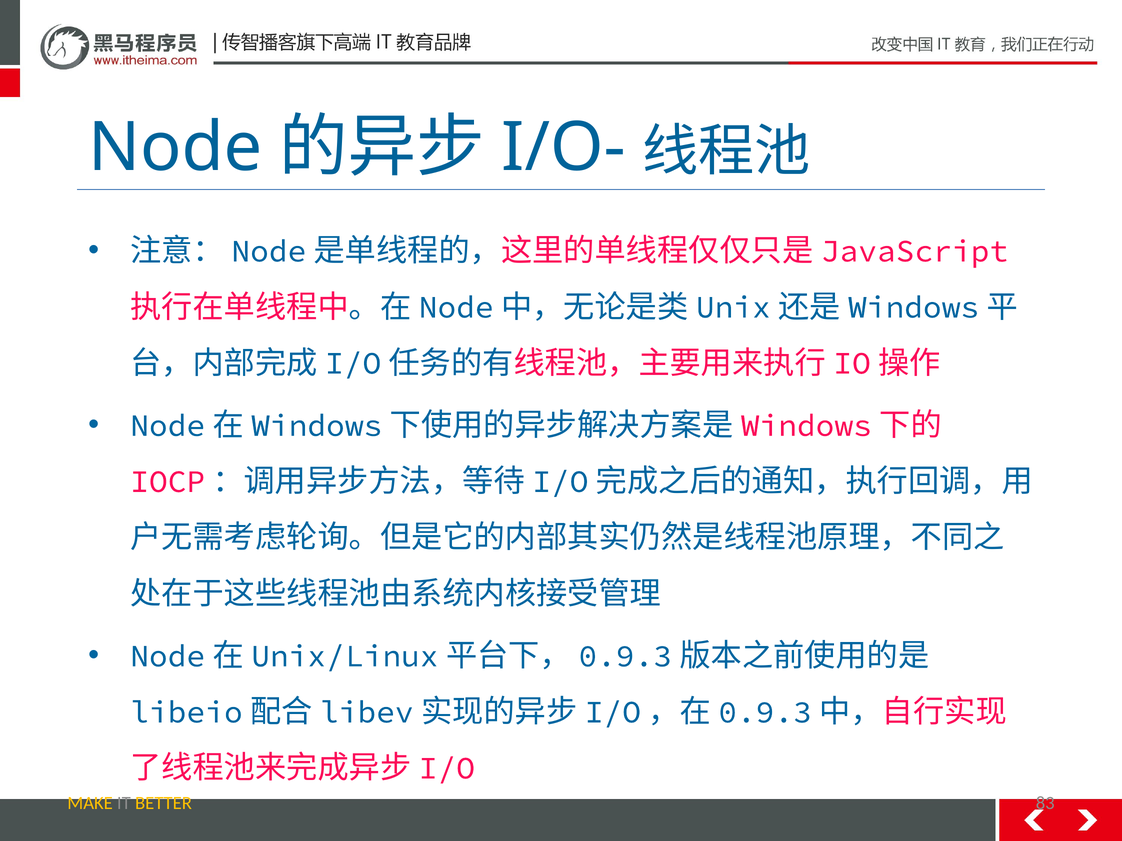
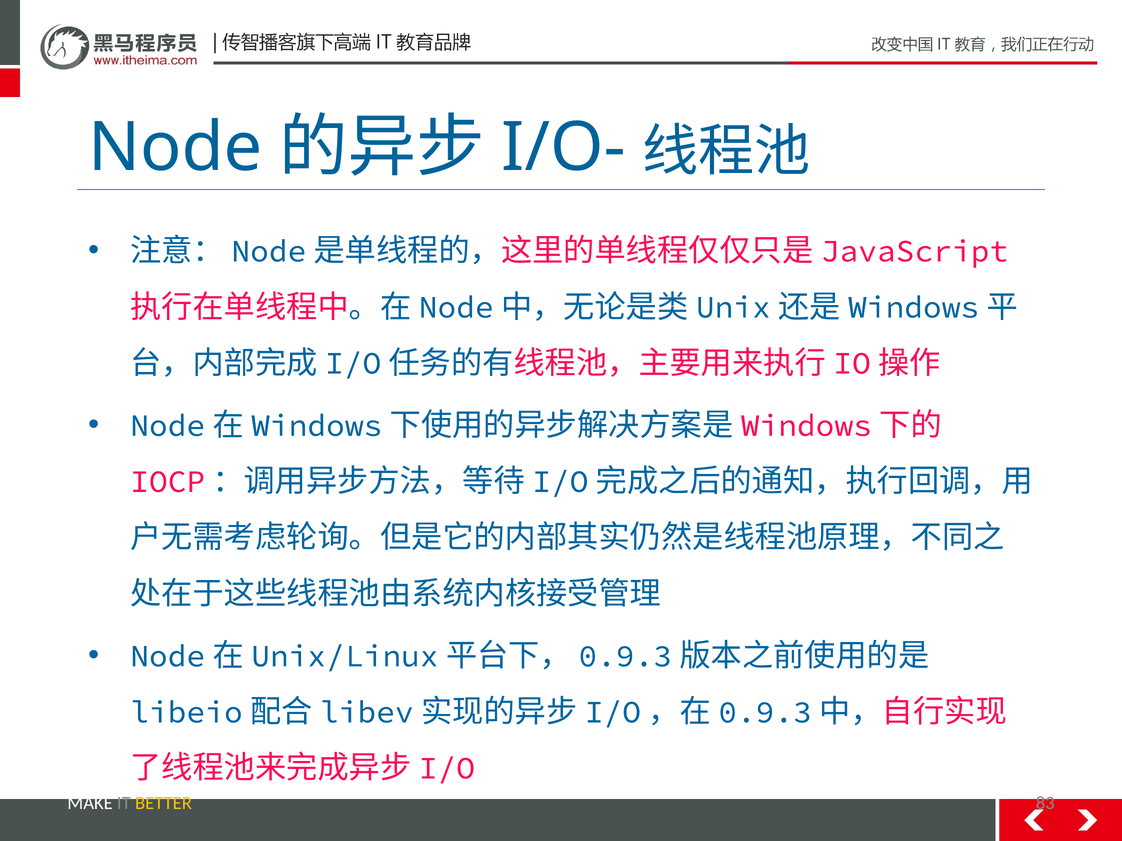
MAKE colour: yellow -> white
